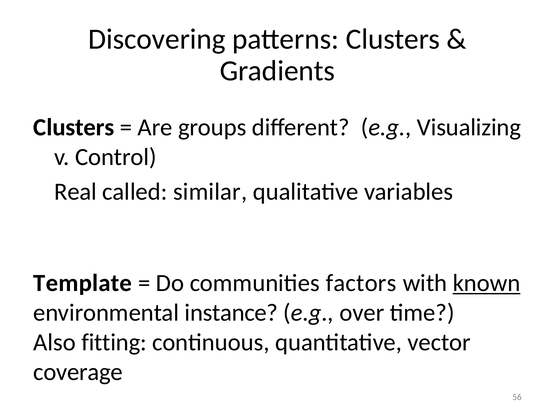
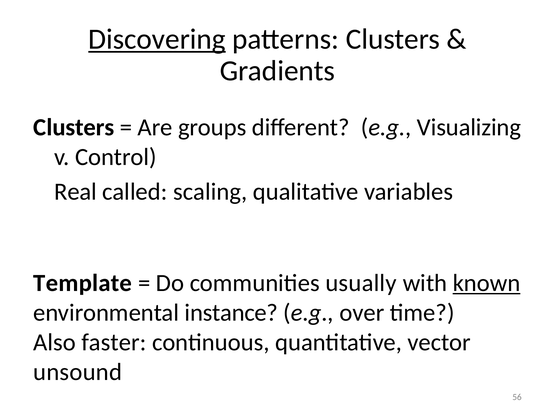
Discovering underline: none -> present
similar: similar -> scaling
factors: factors -> usually
fitting: fitting -> faster
coverage: coverage -> unsound
